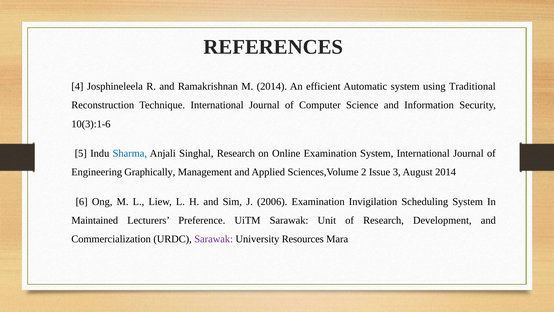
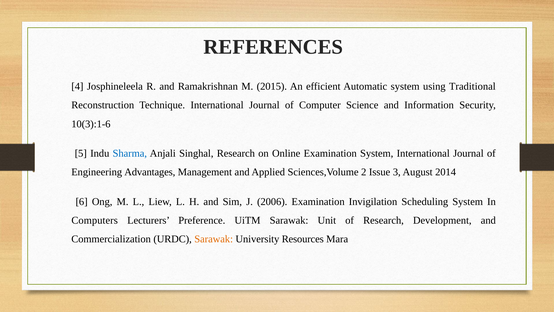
M 2014: 2014 -> 2015
Graphically: Graphically -> Advantages
Maintained: Maintained -> Computers
Sarawak at (214, 239) colour: purple -> orange
